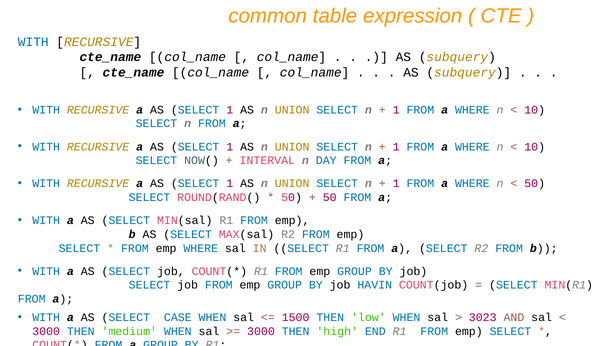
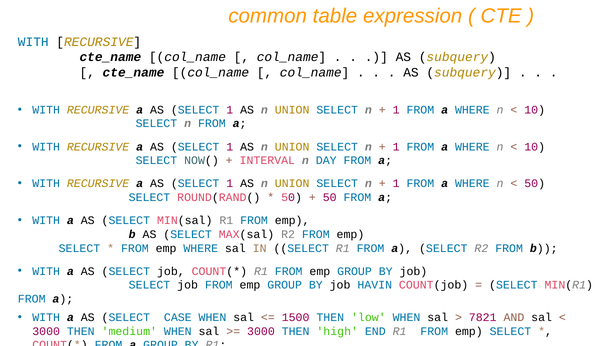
3023: 3023 -> 7821
